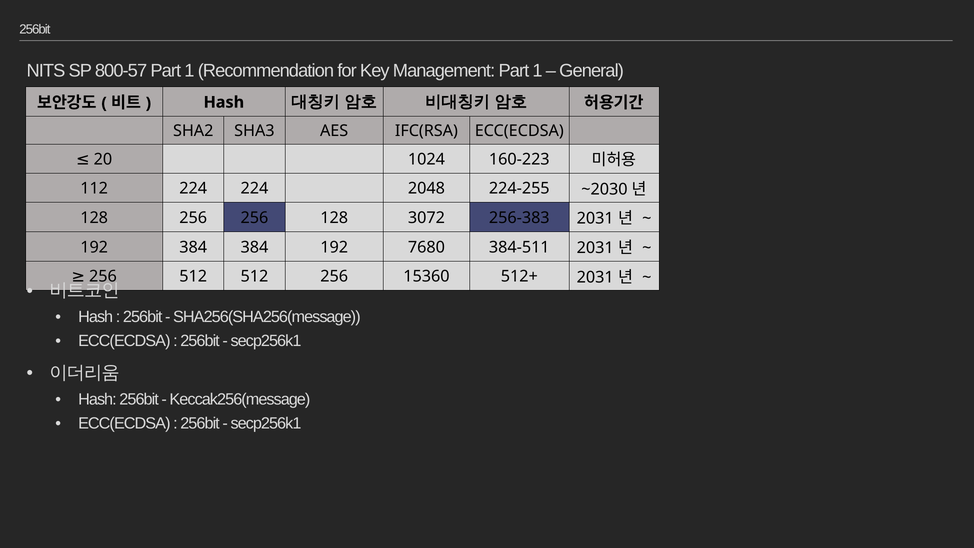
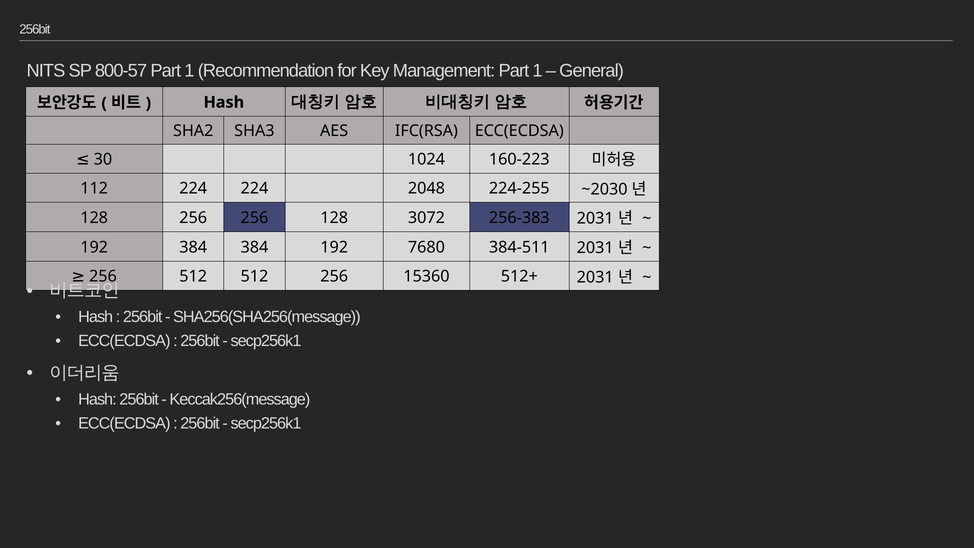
20: 20 -> 30
